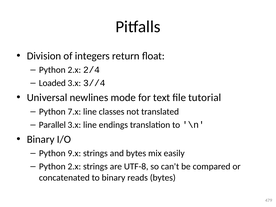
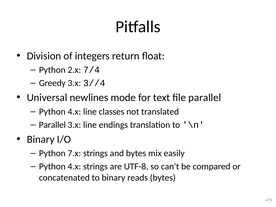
2/4: 2/4 -> 7/4
Loaded: Loaded -> Greedy
file tutorial: tutorial -> parallel
7.x at (74, 112): 7.x -> 4.x
9.x: 9.x -> 7.x
2.x at (74, 167): 2.x -> 4.x
